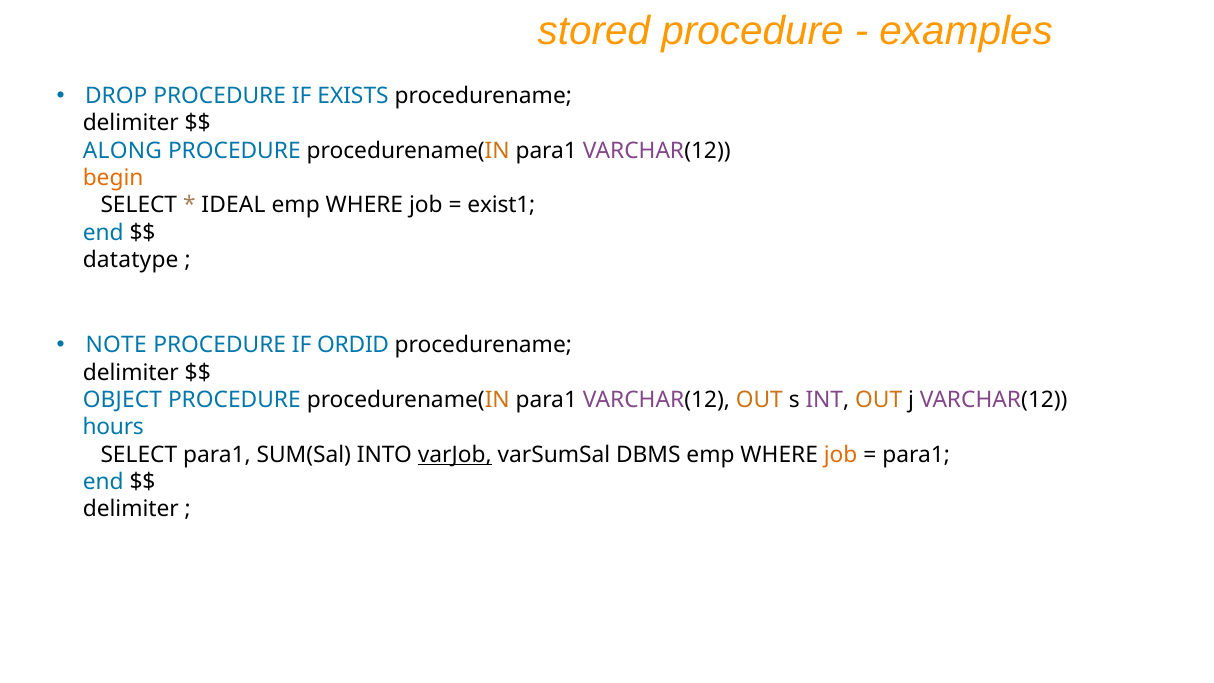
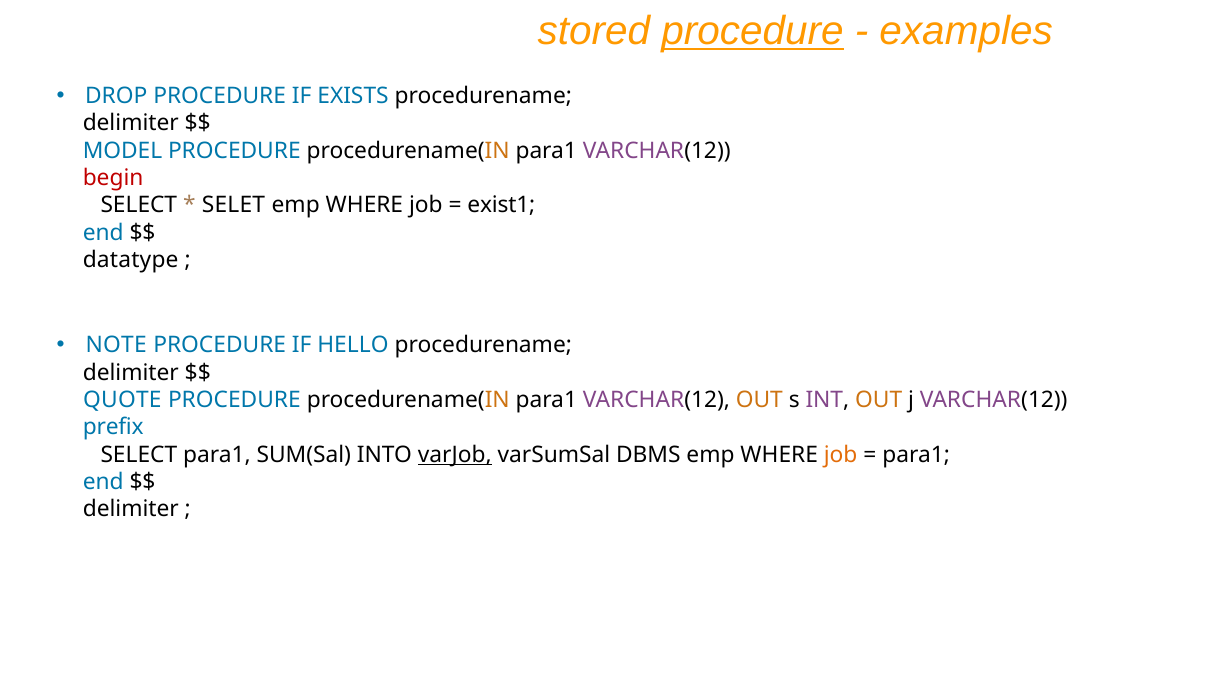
procedure at (752, 32) underline: none -> present
ALONG: ALONG -> MODEL
begin colour: orange -> red
IDEAL: IDEAL -> SELET
ORDID: ORDID -> HELLO
OBJECT: OBJECT -> QUOTE
hours: hours -> prefix
